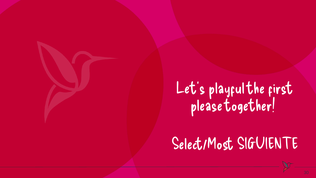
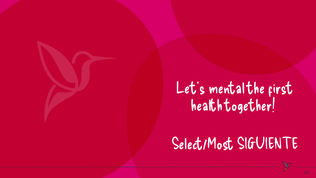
playful: playful -> mental
please: please -> health
